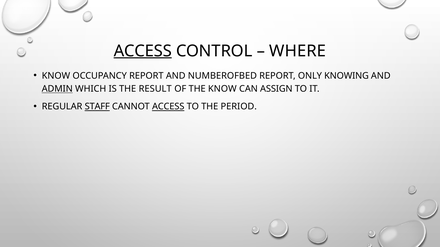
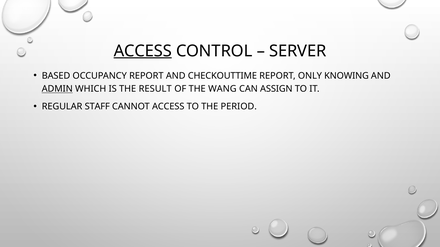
WHERE: WHERE -> SERVER
KNOW at (56, 76): KNOW -> BASED
NUMBEROFBED: NUMBEROFBED -> CHECKOUTTIME
THE KNOW: KNOW -> WANG
STAFF underline: present -> none
ACCESS at (168, 107) underline: present -> none
